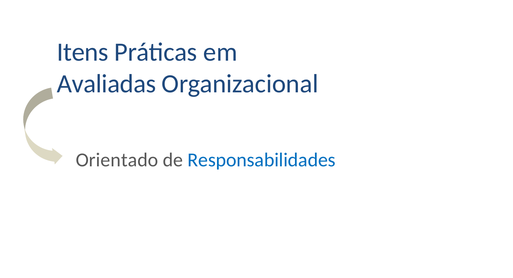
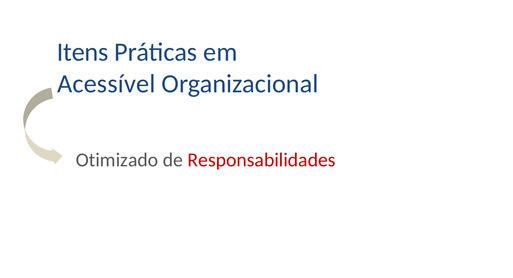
Avaliadas: Avaliadas -> Acessível
Orientado: Orientado -> Otimizado
Responsabilidades colour: blue -> red
